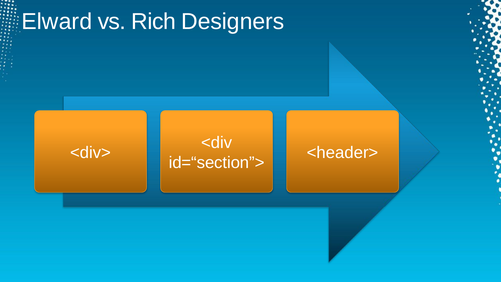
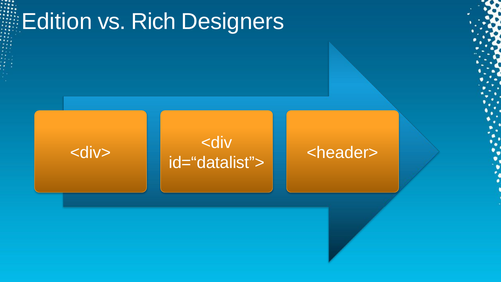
Elward: Elward -> Edition
id=“section”>: id=“section”> -> id=“datalist”>
